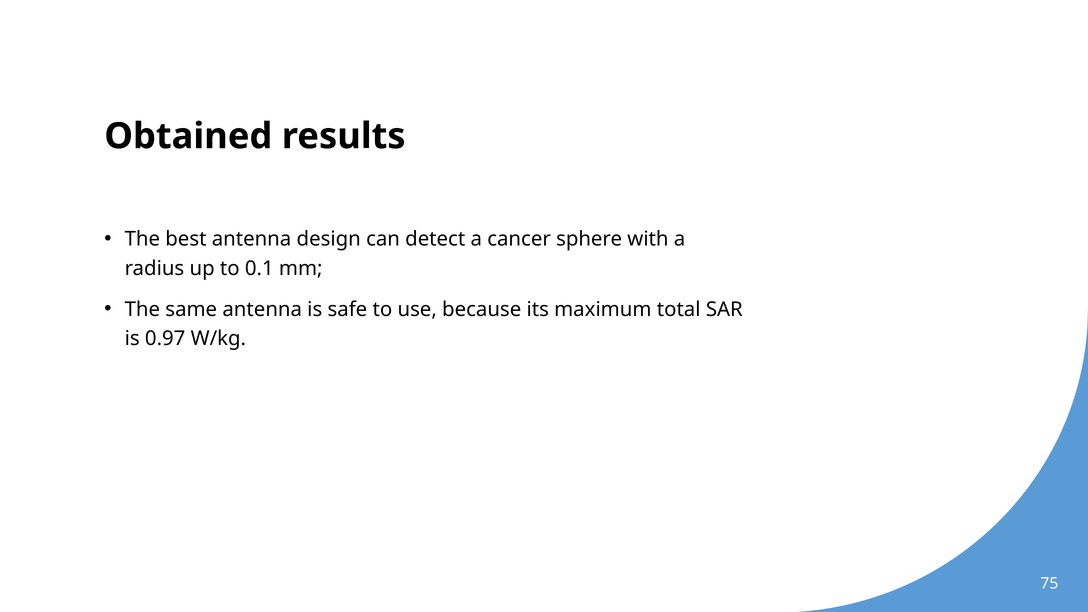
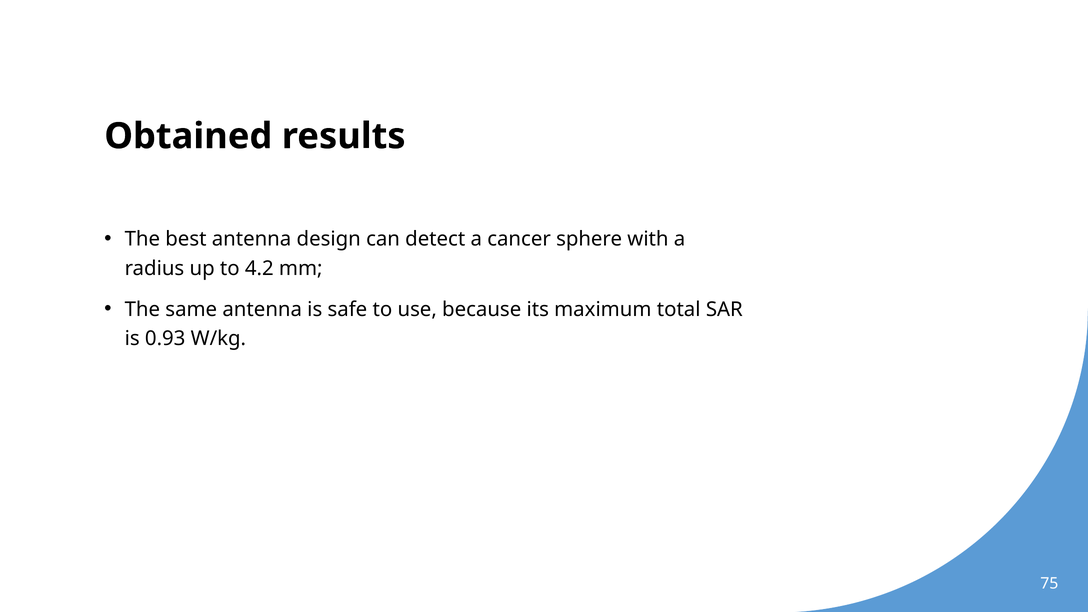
0.1: 0.1 -> 4.2
0.97: 0.97 -> 0.93
